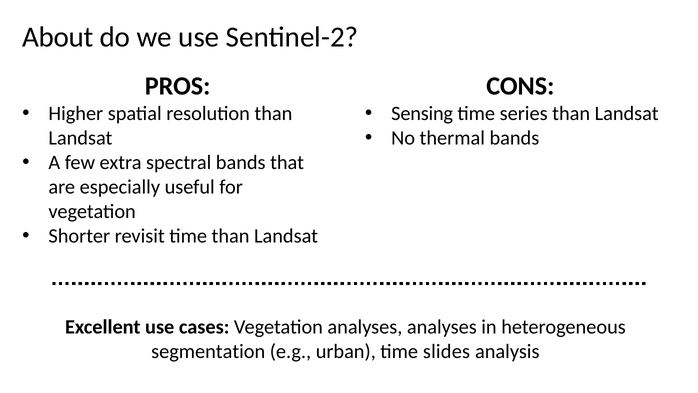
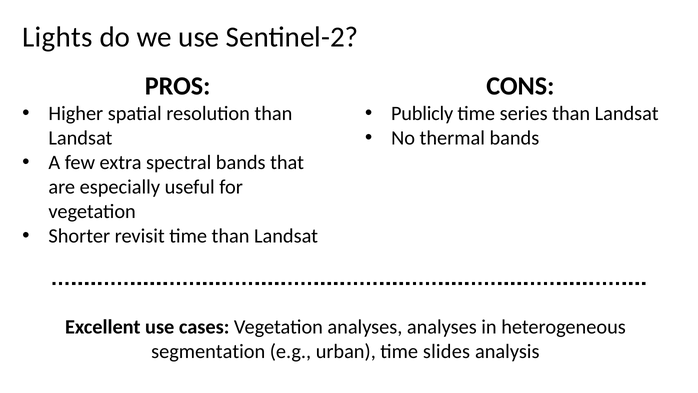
About: About -> Lights
Sensing: Sensing -> Publicly
